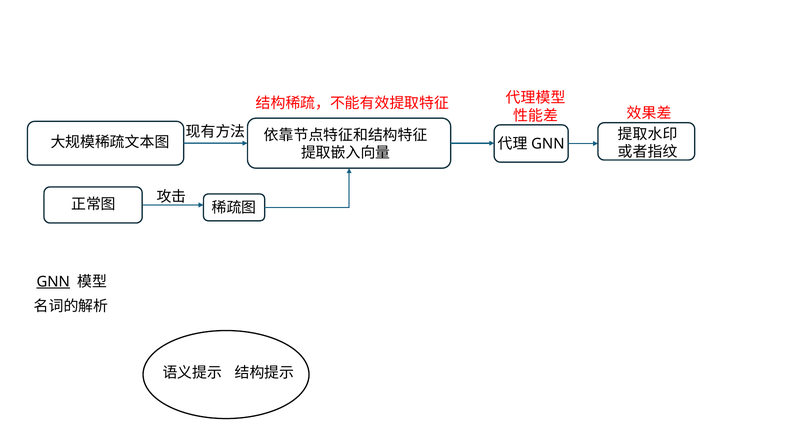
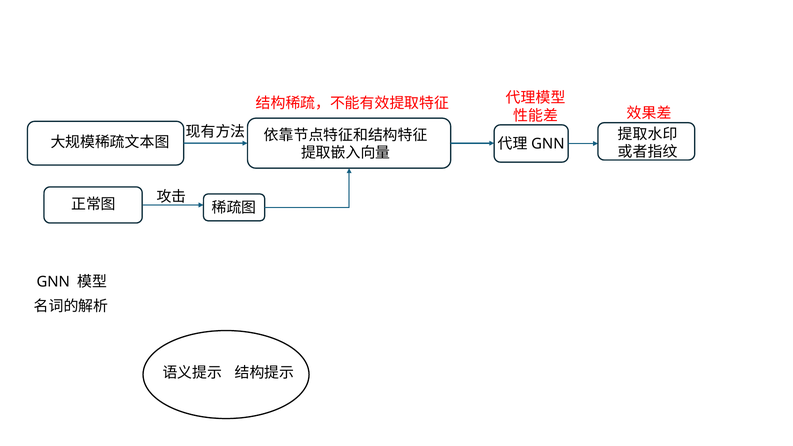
GNN underline: present -> none
